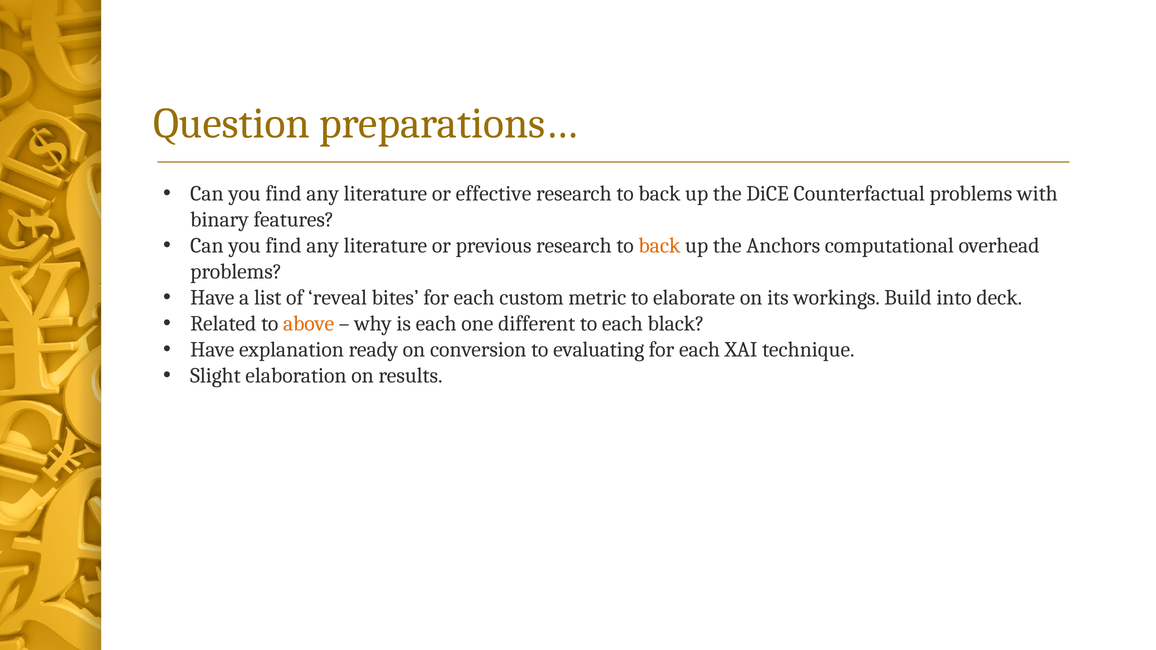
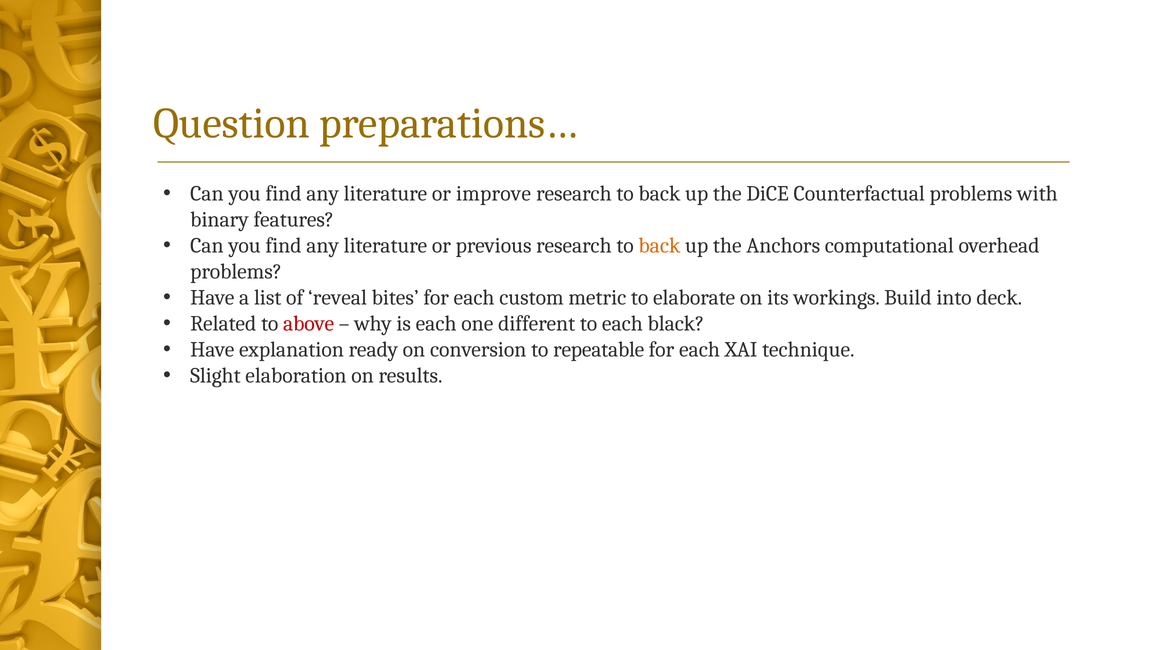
effective: effective -> improve
above colour: orange -> red
evaluating: evaluating -> repeatable
